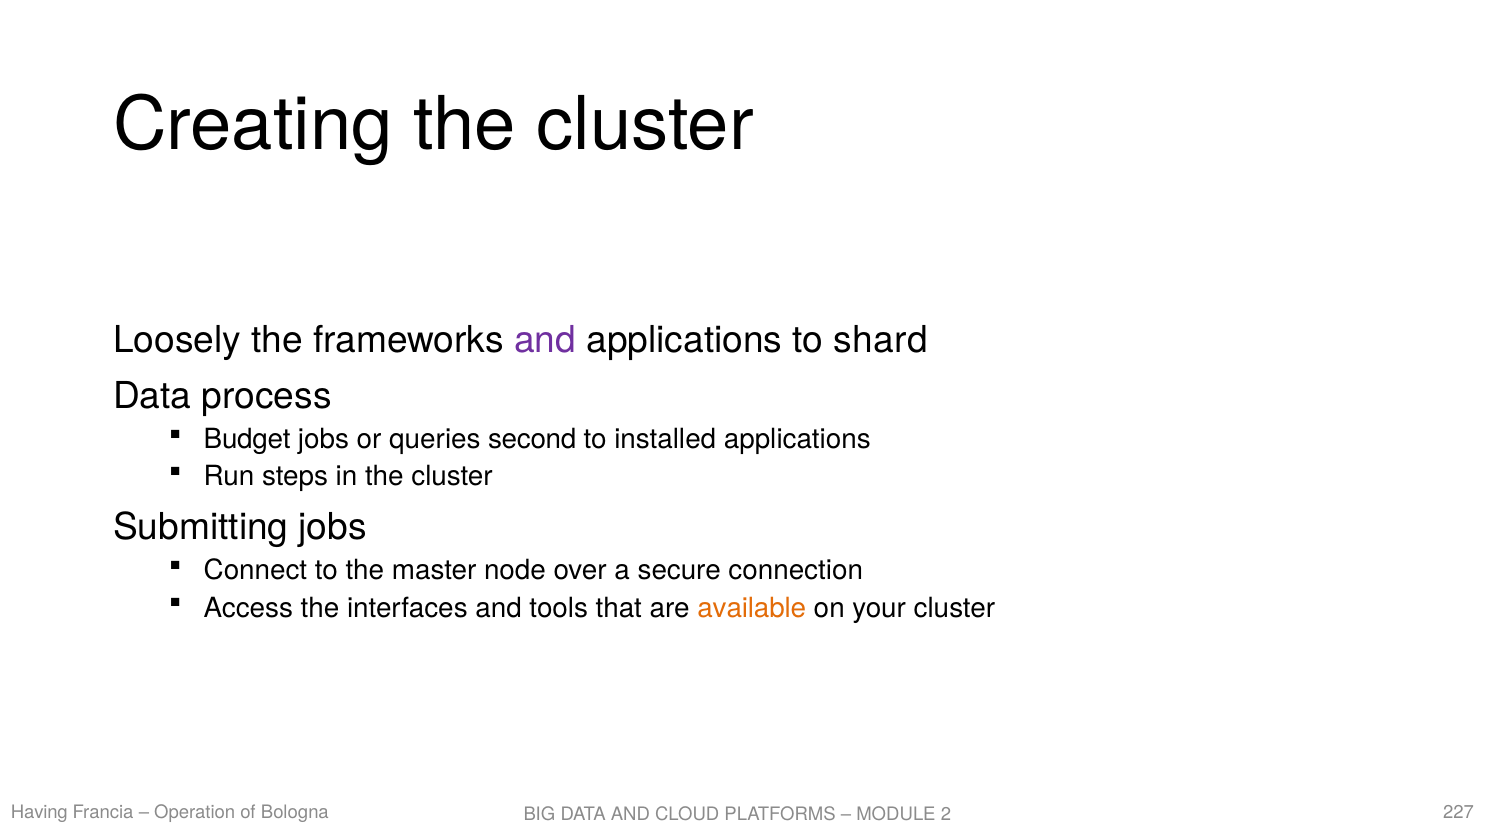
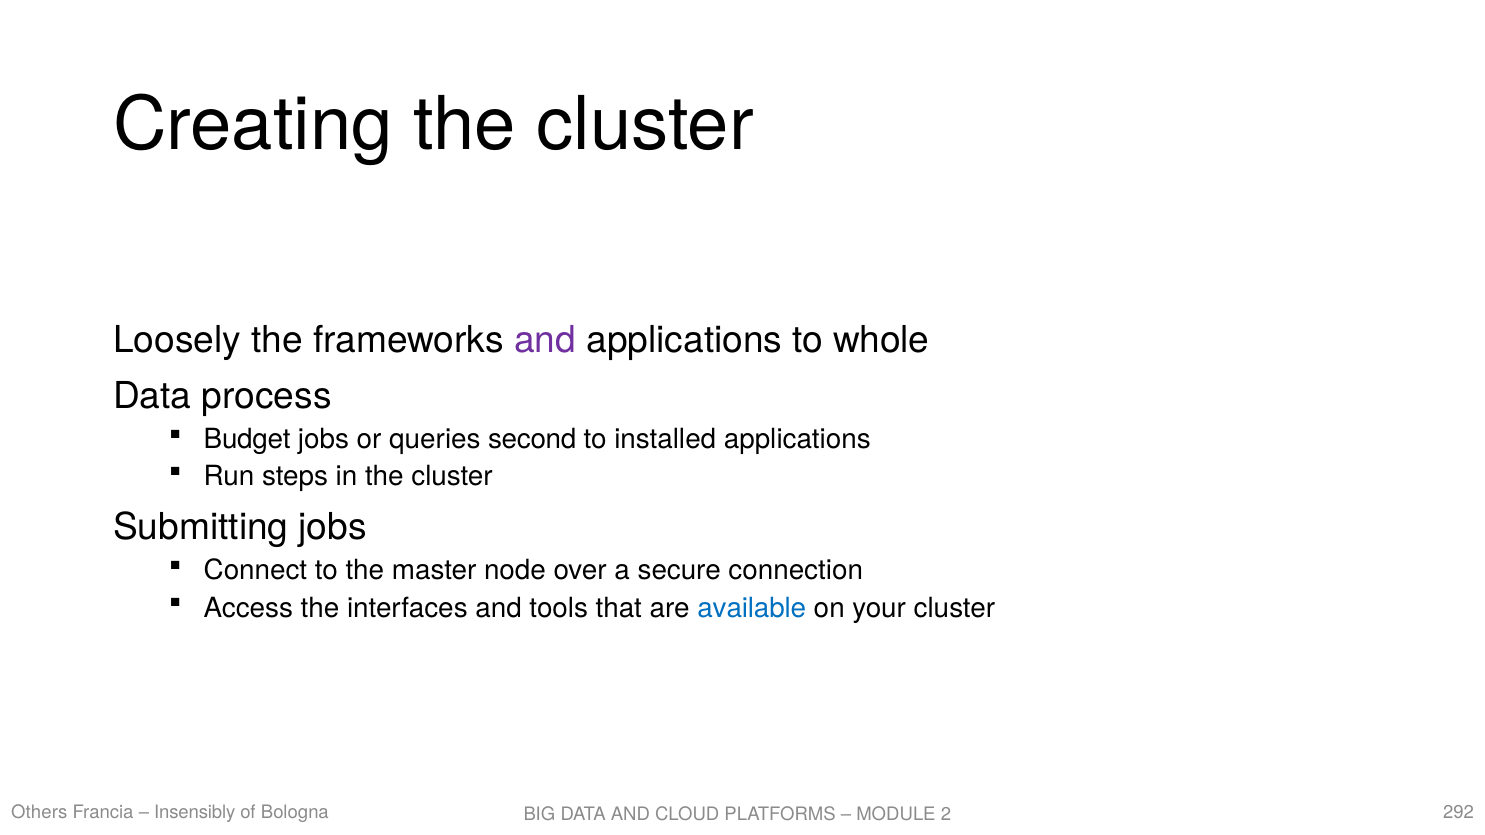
shard: shard -> whole
available colour: orange -> blue
Having: Having -> Others
Operation: Operation -> Insensibly
227: 227 -> 292
